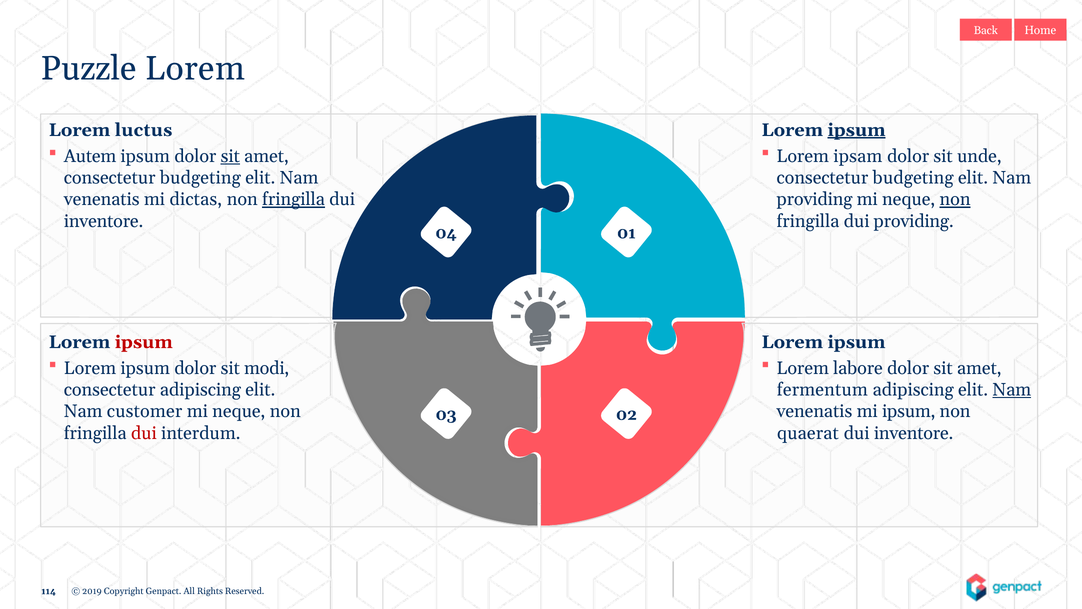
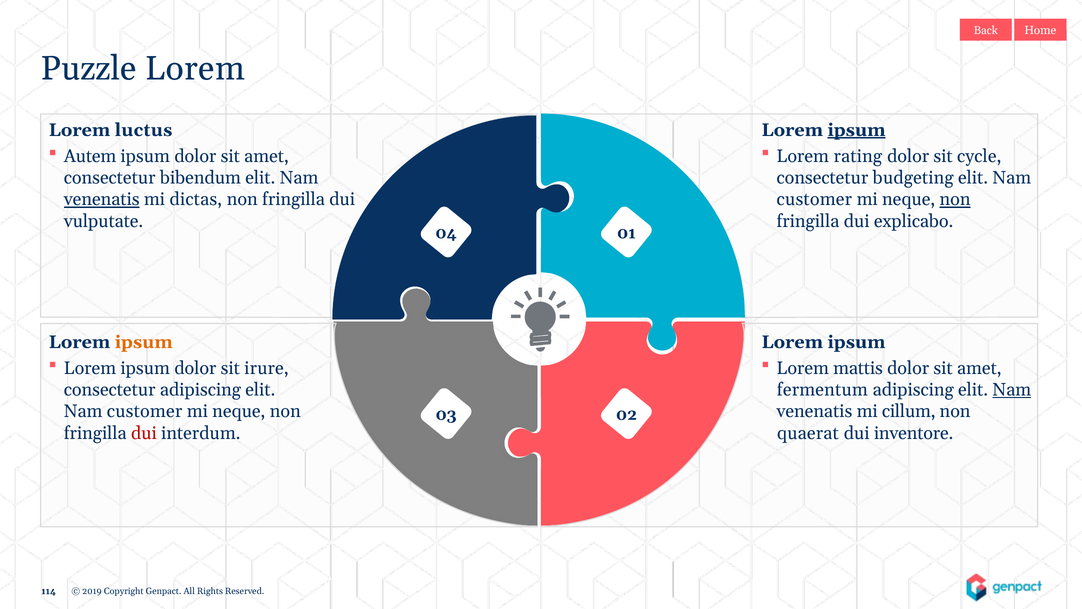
sit at (230, 156) underline: present -> none
ipsam: ipsam -> rating
unde: unde -> cycle
budgeting at (200, 178): budgeting -> bibendum
venenatis at (102, 199) underline: none -> present
fringilla at (293, 199) underline: present -> none
providing at (814, 199): providing -> customer
inventore at (104, 221): inventore -> vulputate
dui providing: providing -> explicabo
ipsum at (144, 342) colour: red -> orange
modi: modi -> irure
labore: labore -> mattis
mi ipsum: ipsum -> cillum
